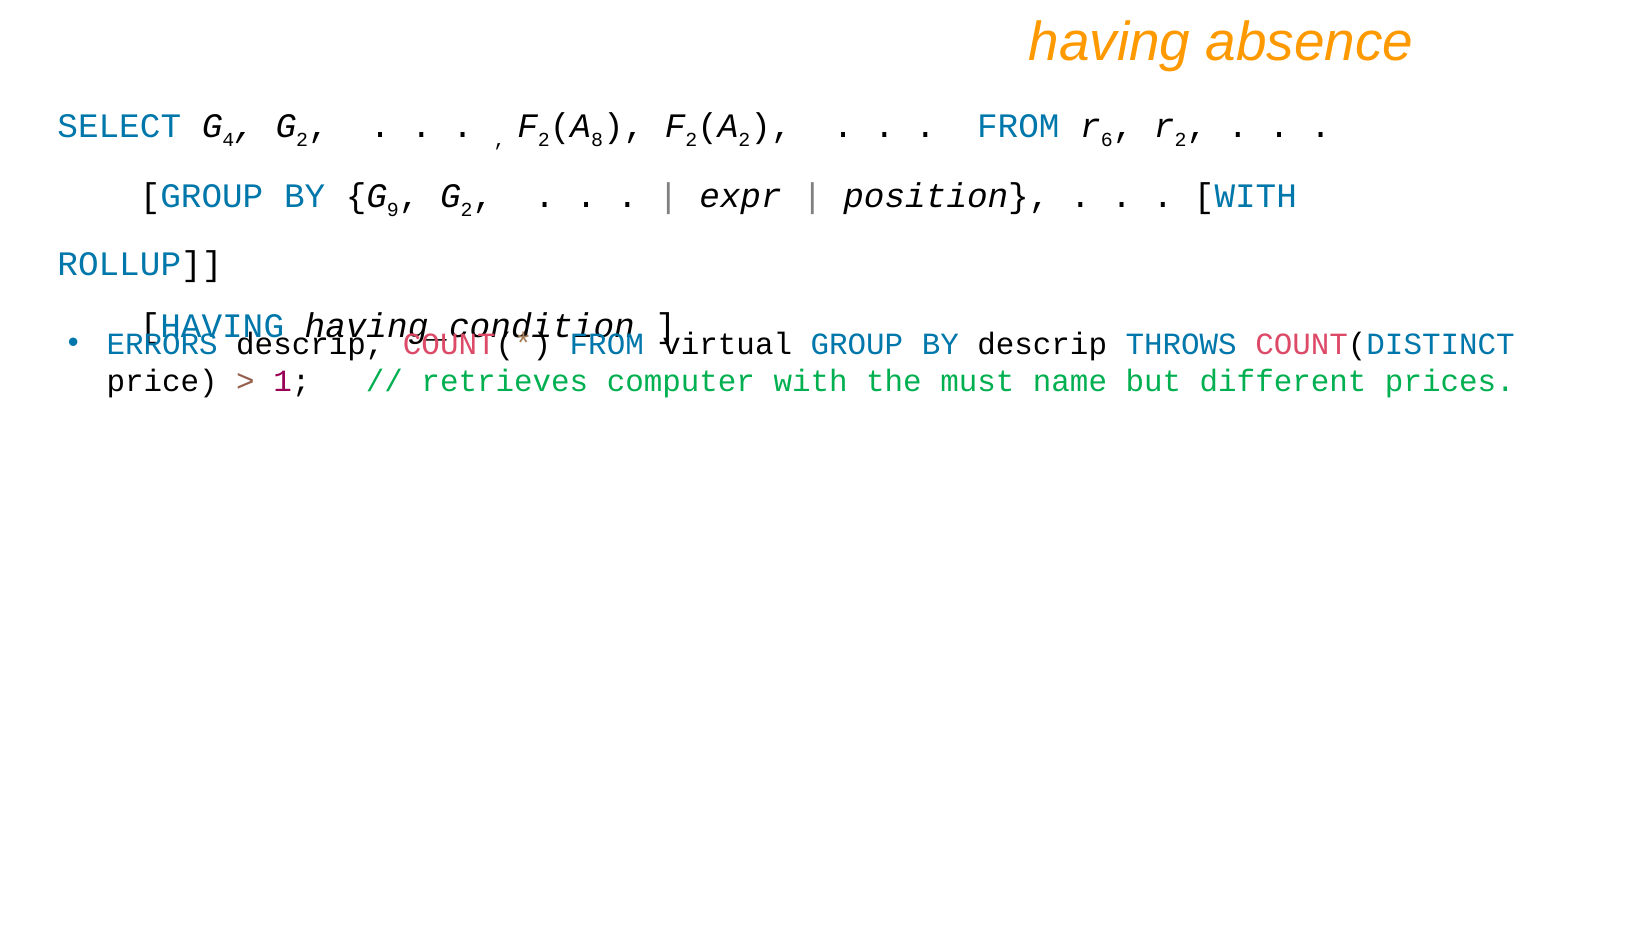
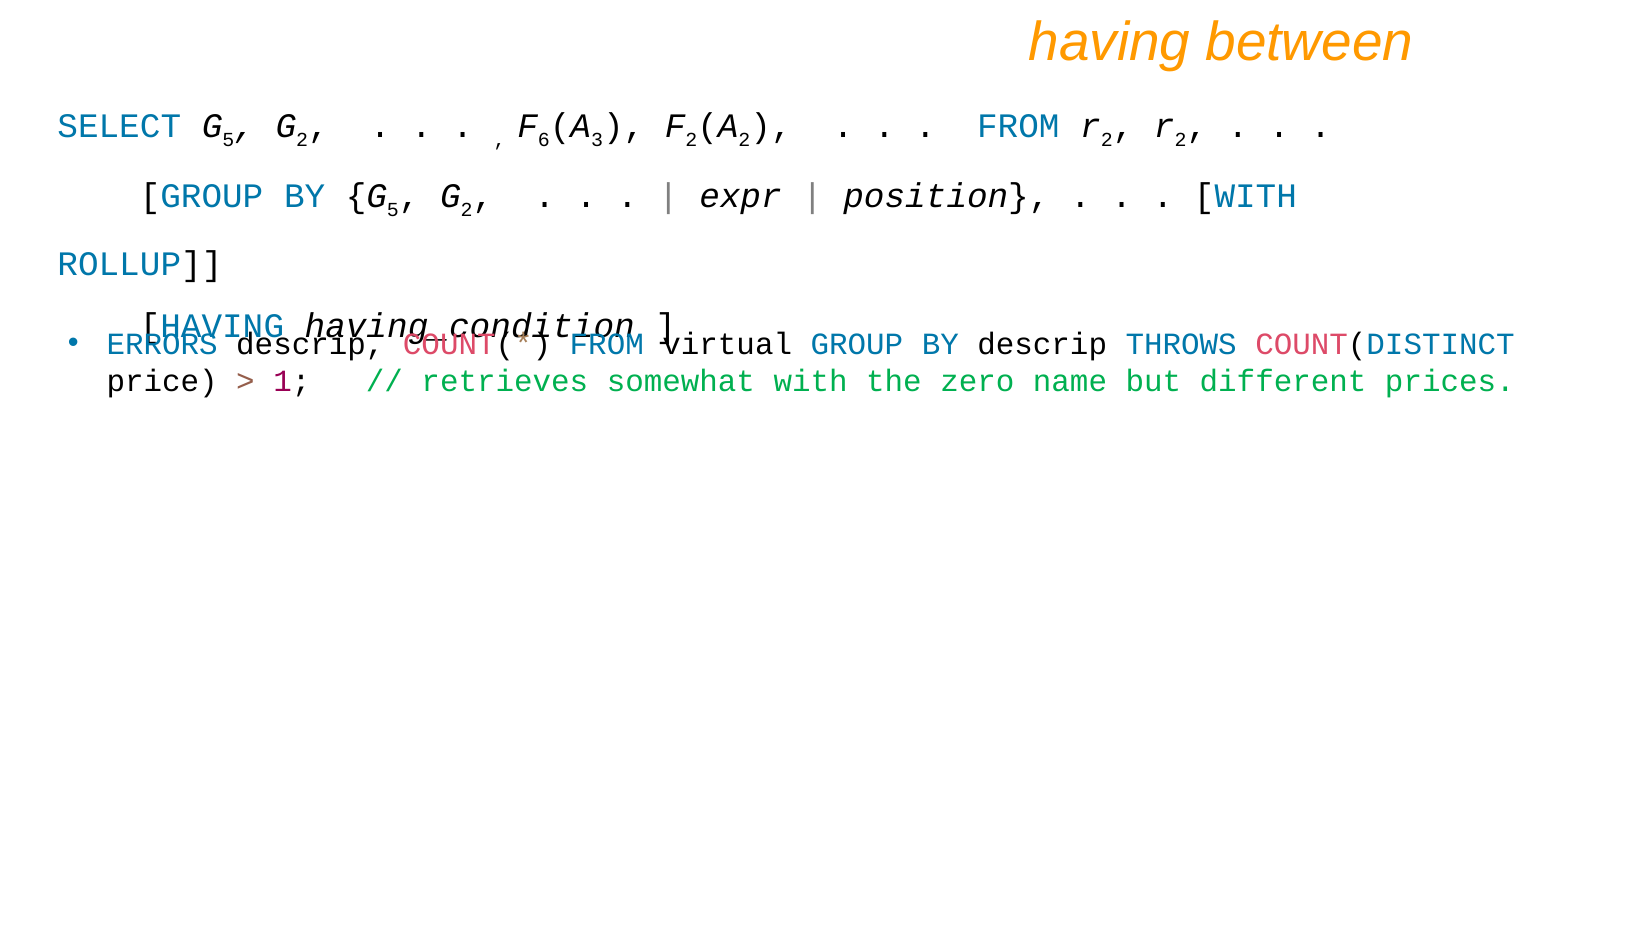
absence: absence -> between
4 at (228, 140): 4 -> 5
2 at (544, 140): 2 -> 6
8: 8 -> 3
6 at (1107, 140): 6 -> 2
9 at (393, 210): 9 -> 5
computer: computer -> somewhat
must: must -> zero
